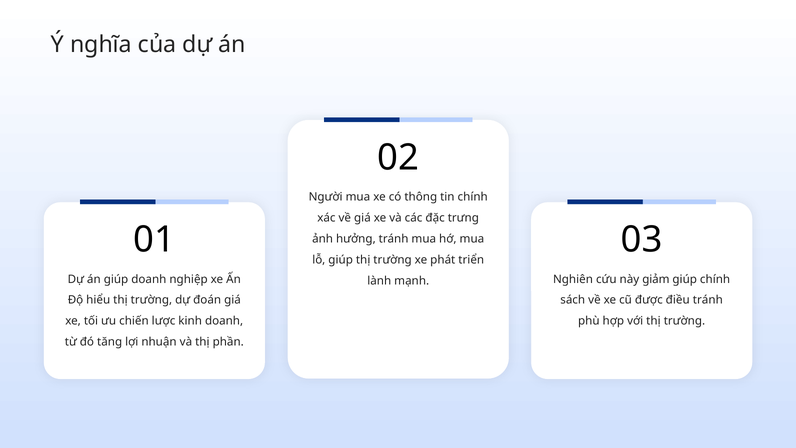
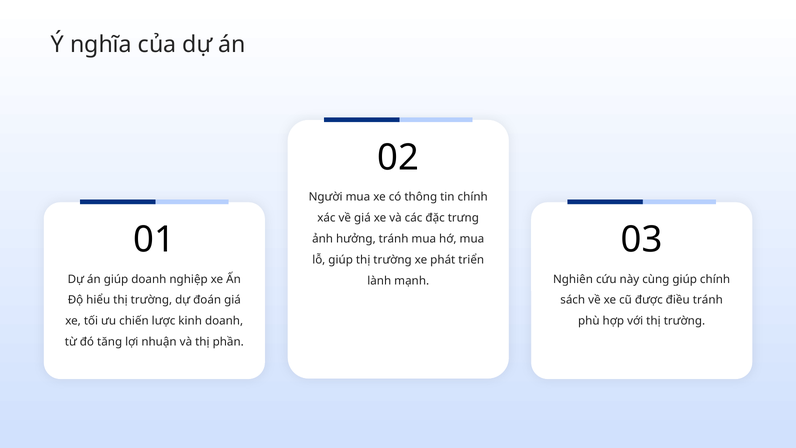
giảm: giảm -> cùng
